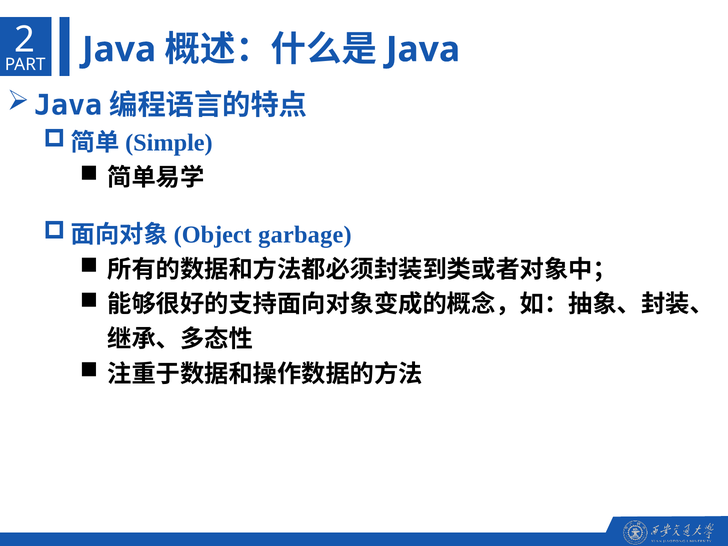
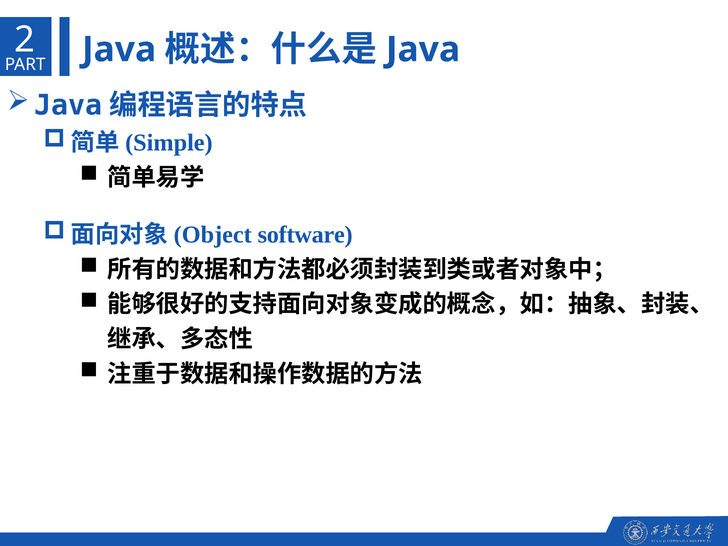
garbage: garbage -> software
